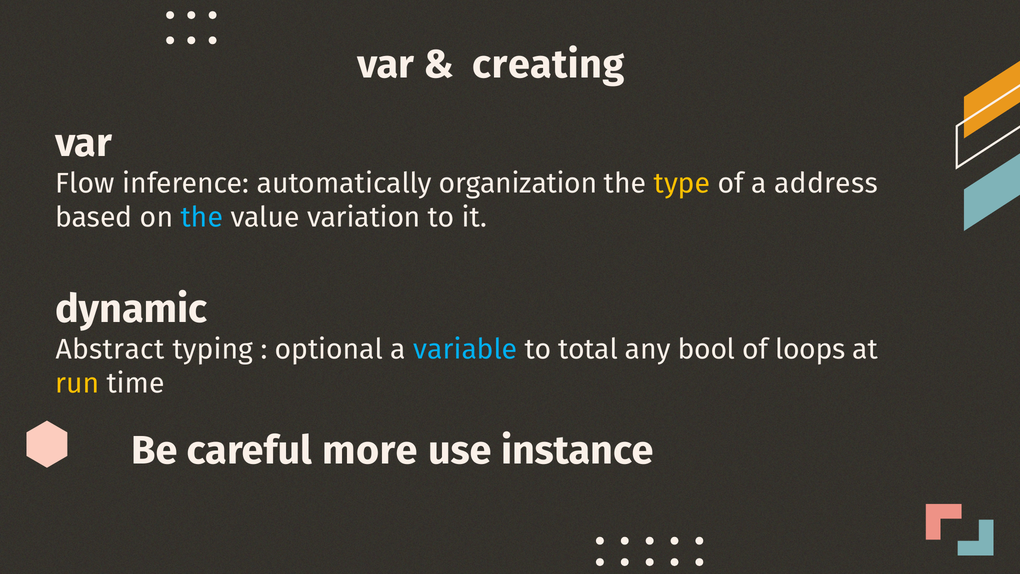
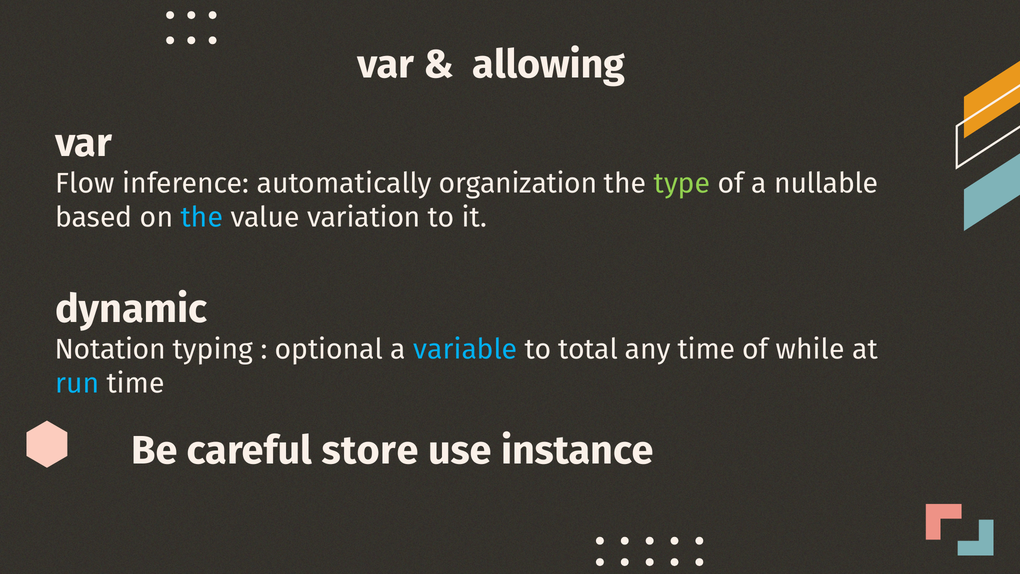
creating: creating -> allowing
type colour: yellow -> light green
address: address -> nullable
Abstract: Abstract -> Notation
any bool: bool -> time
loops: loops -> while
run colour: yellow -> light blue
more: more -> store
